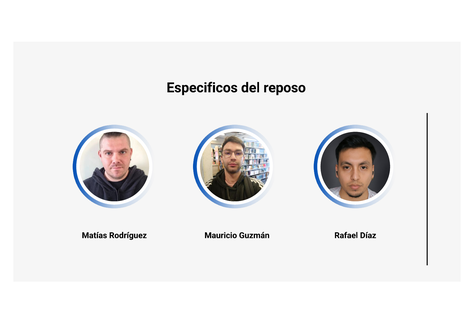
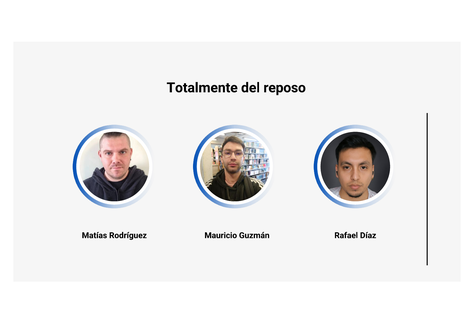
Especificos: Especificos -> Totalmente
